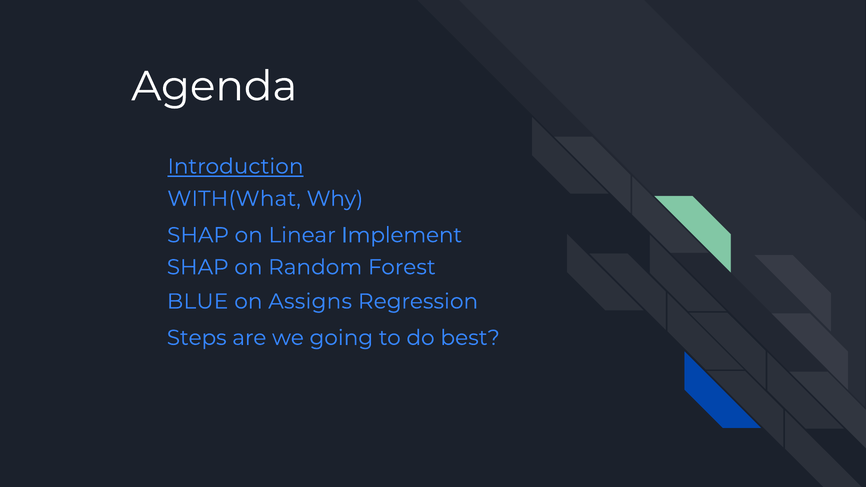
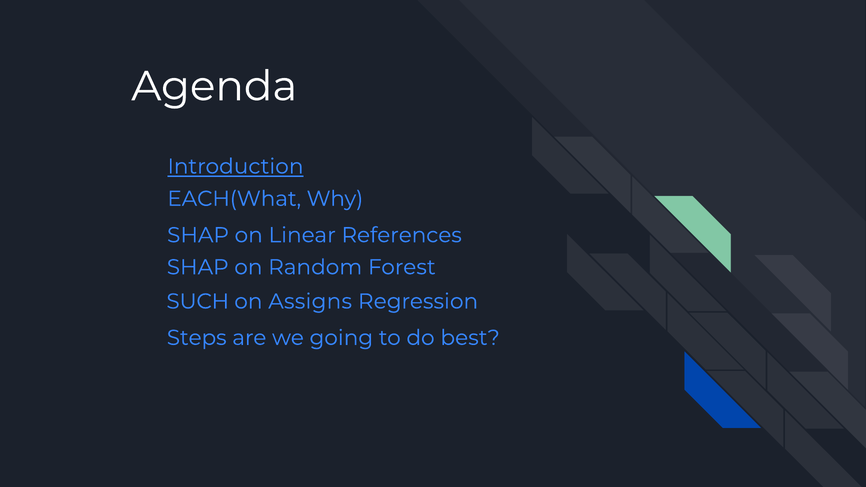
WITH(What: WITH(What -> EACH(What
Implement: Implement -> References
BLUE: BLUE -> SUCH
